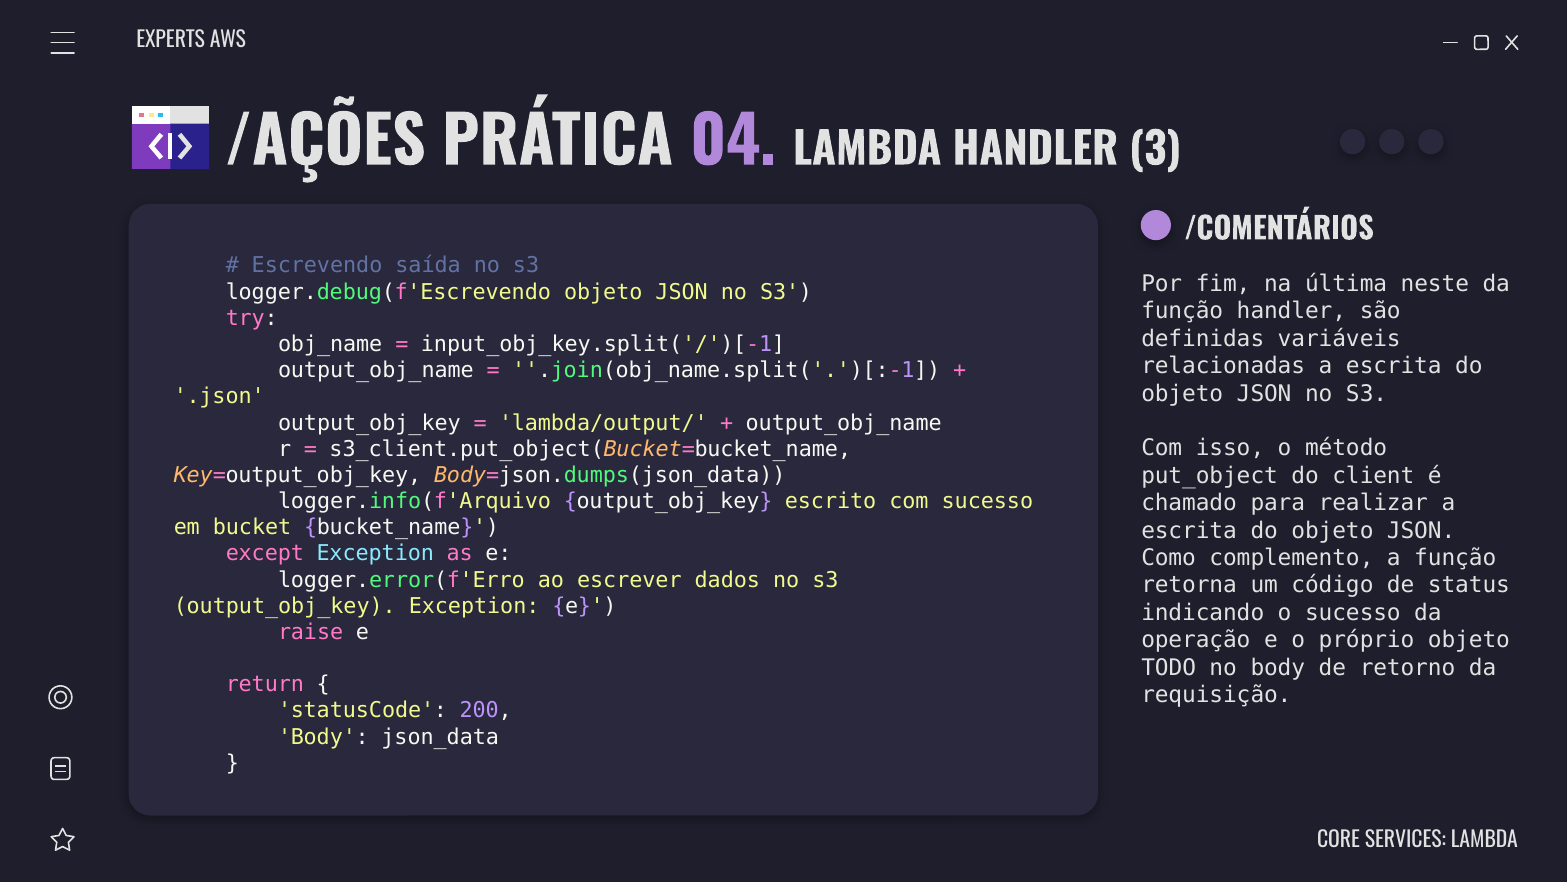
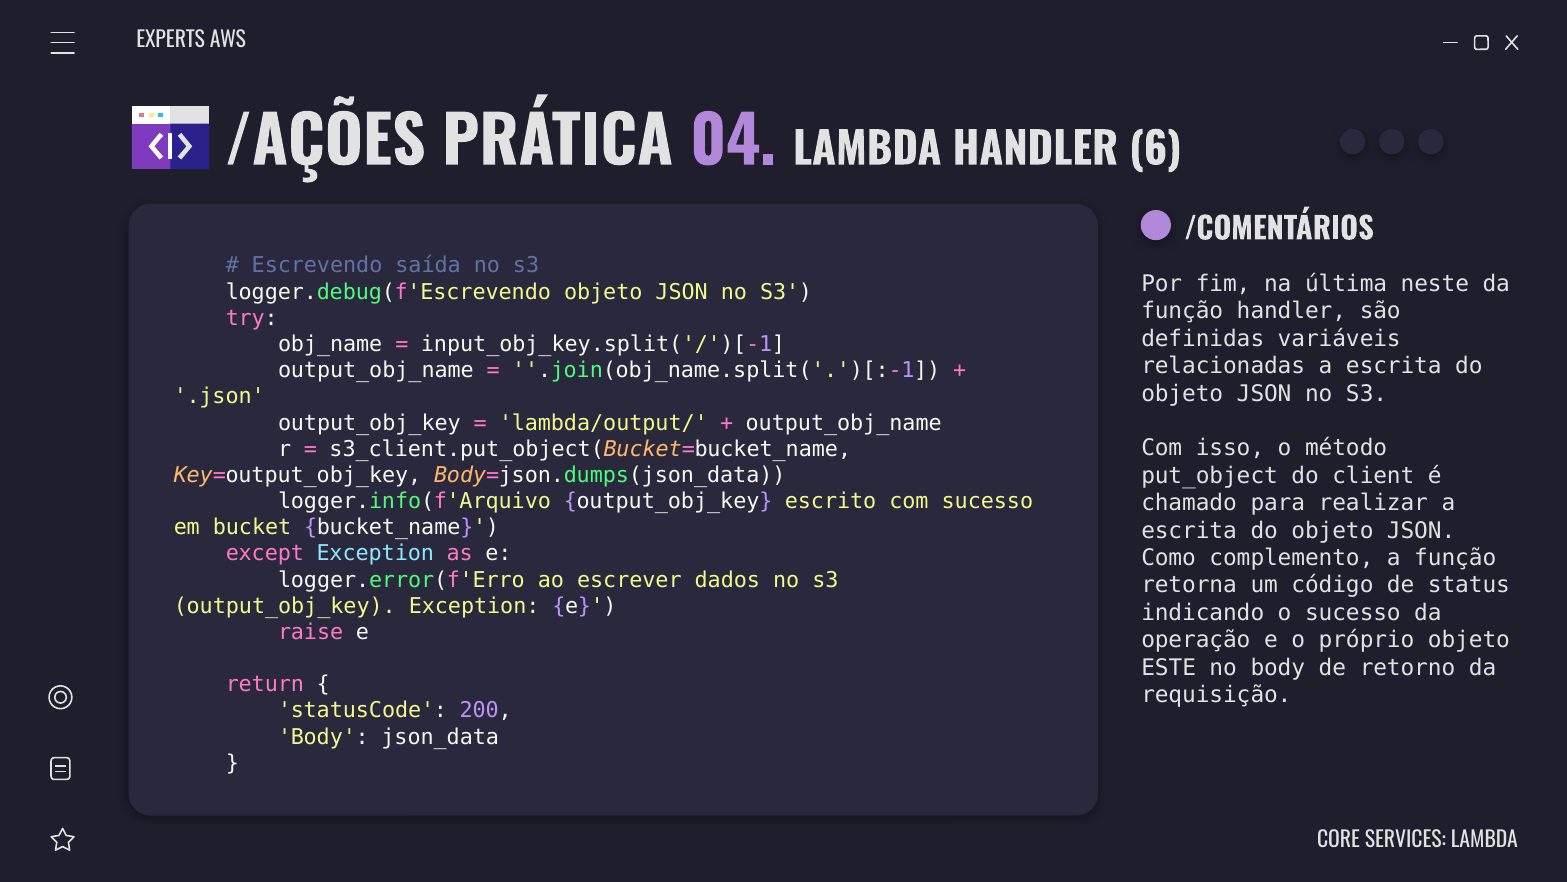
3: 3 -> 6
TODO: TODO -> ESTE
